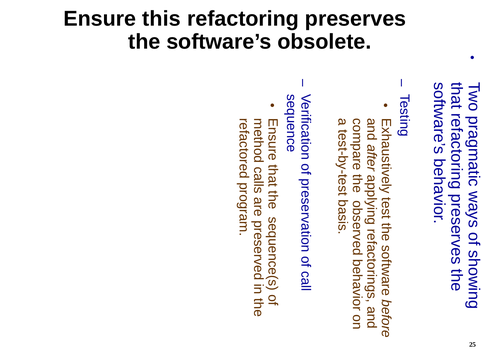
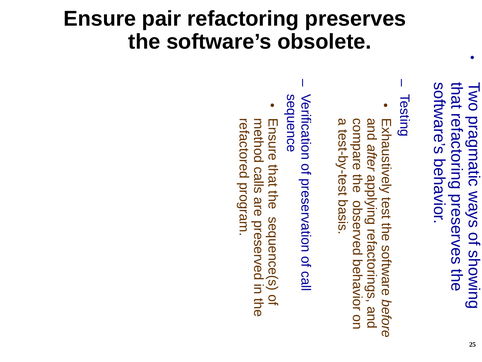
this: this -> pair
